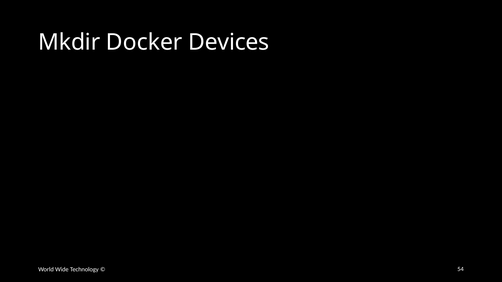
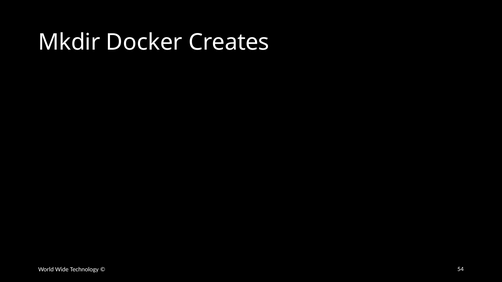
Devices: Devices -> Creates
